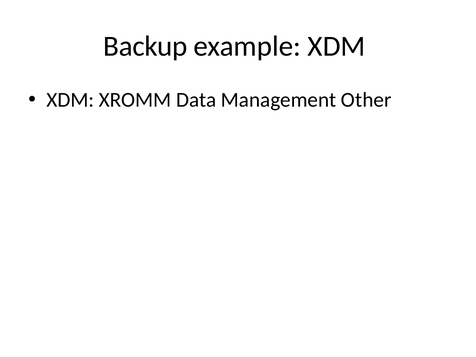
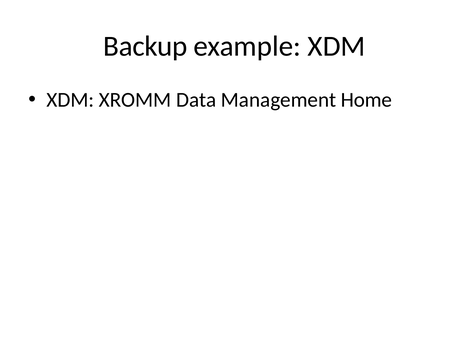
Other: Other -> Home
